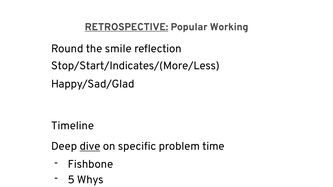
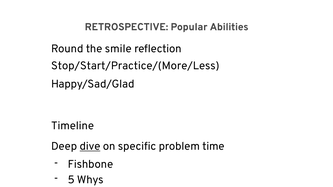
RETROSPECTIVE underline: present -> none
Working: Working -> Abilities
Stop/Start/Indicates/(More/Less: Stop/Start/Indicates/(More/Less -> Stop/Start/Practice/(More/Less
